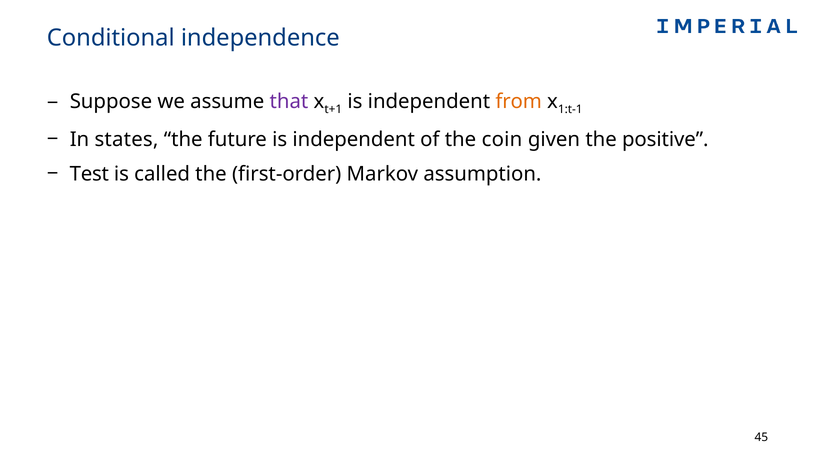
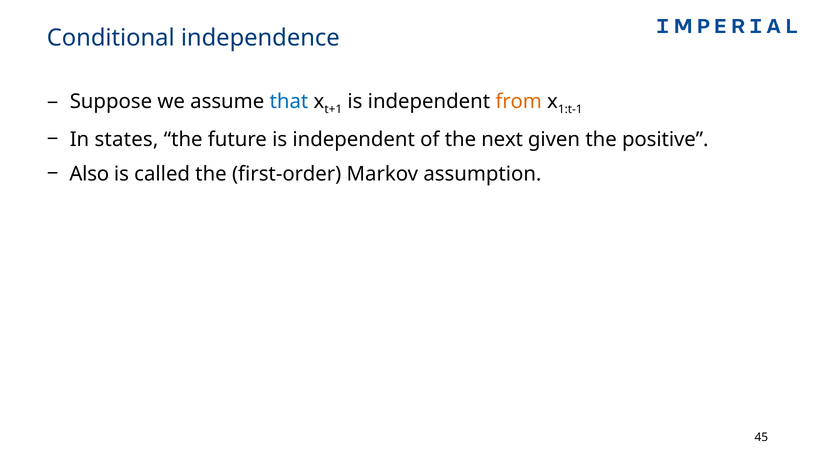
that colour: purple -> blue
coin: coin -> next
Test: Test -> Also
